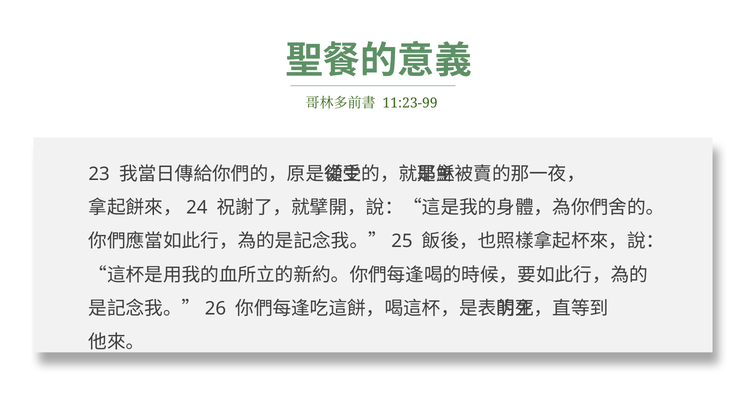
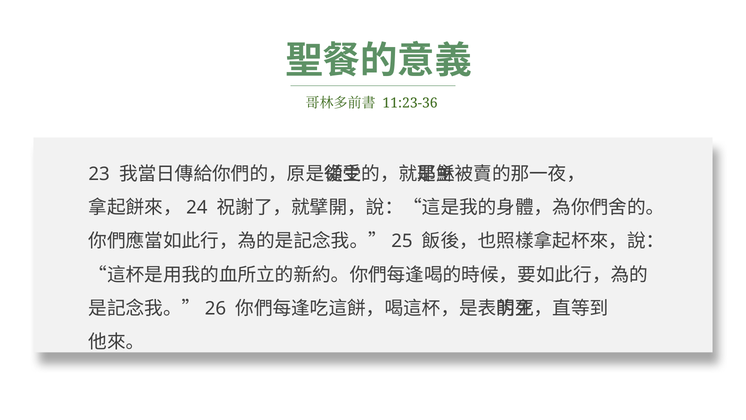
11:23-99: 11:23-99 -> 11:23-36
